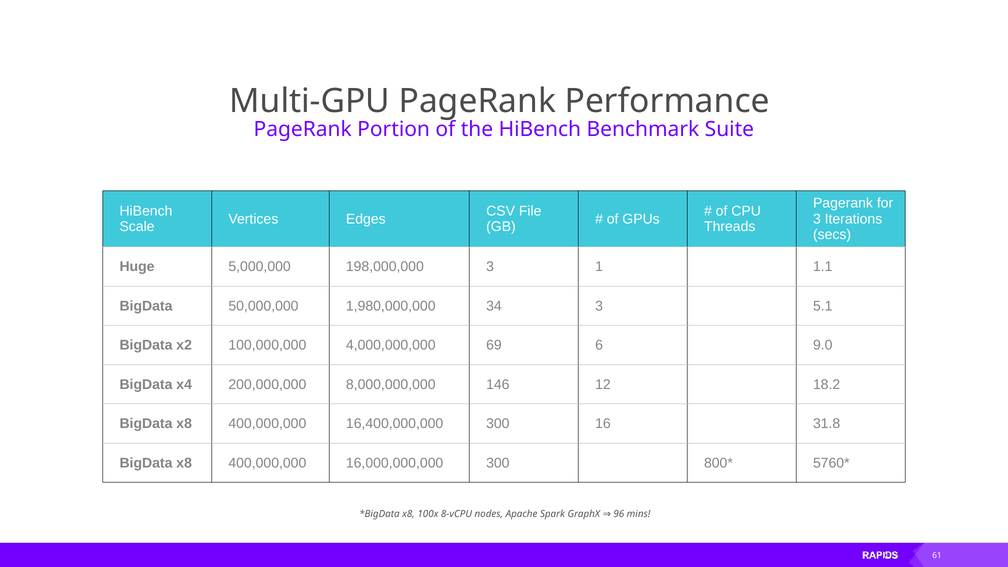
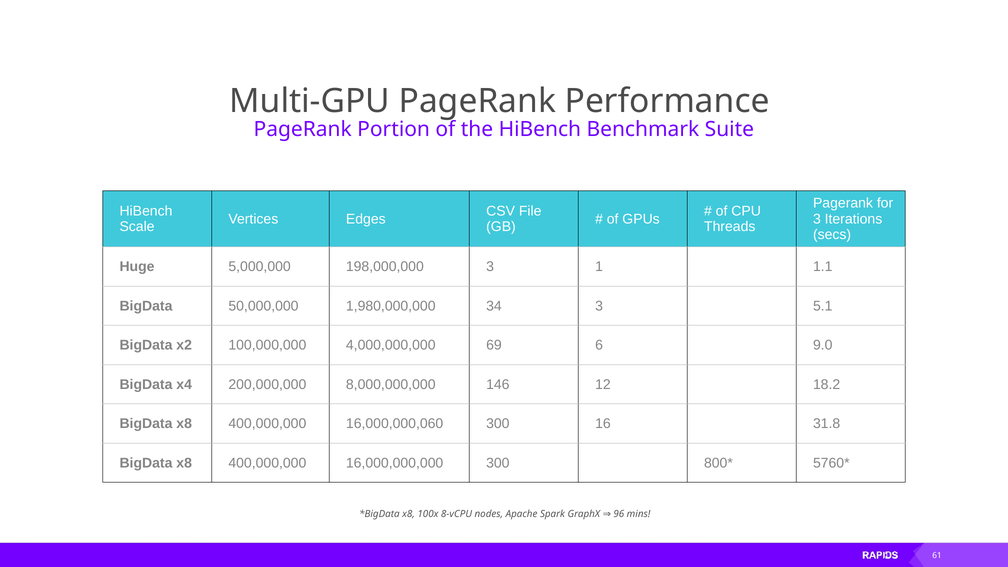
16,400,000,000: 16,400,000,000 -> 16,000,000,060
